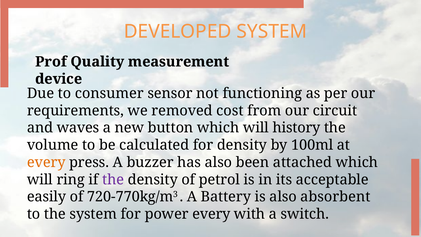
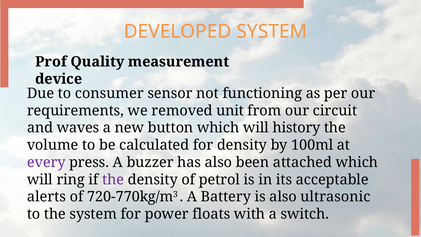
cost: cost -> unit
every at (46, 162) colour: orange -> purple
easily: easily -> alerts
absorbent: absorbent -> ultrasonic
power every: every -> floats
